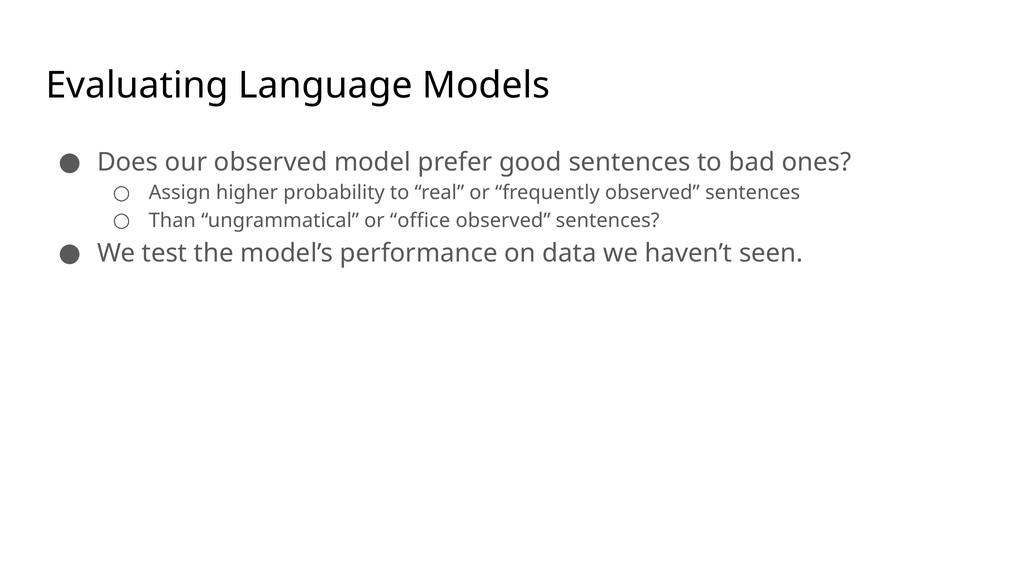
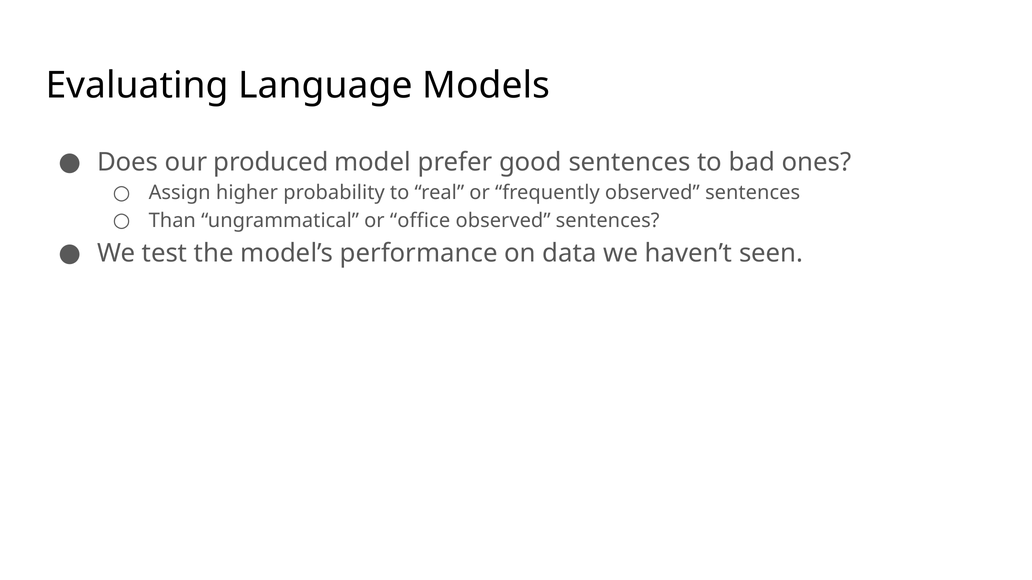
our observed: observed -> produced
